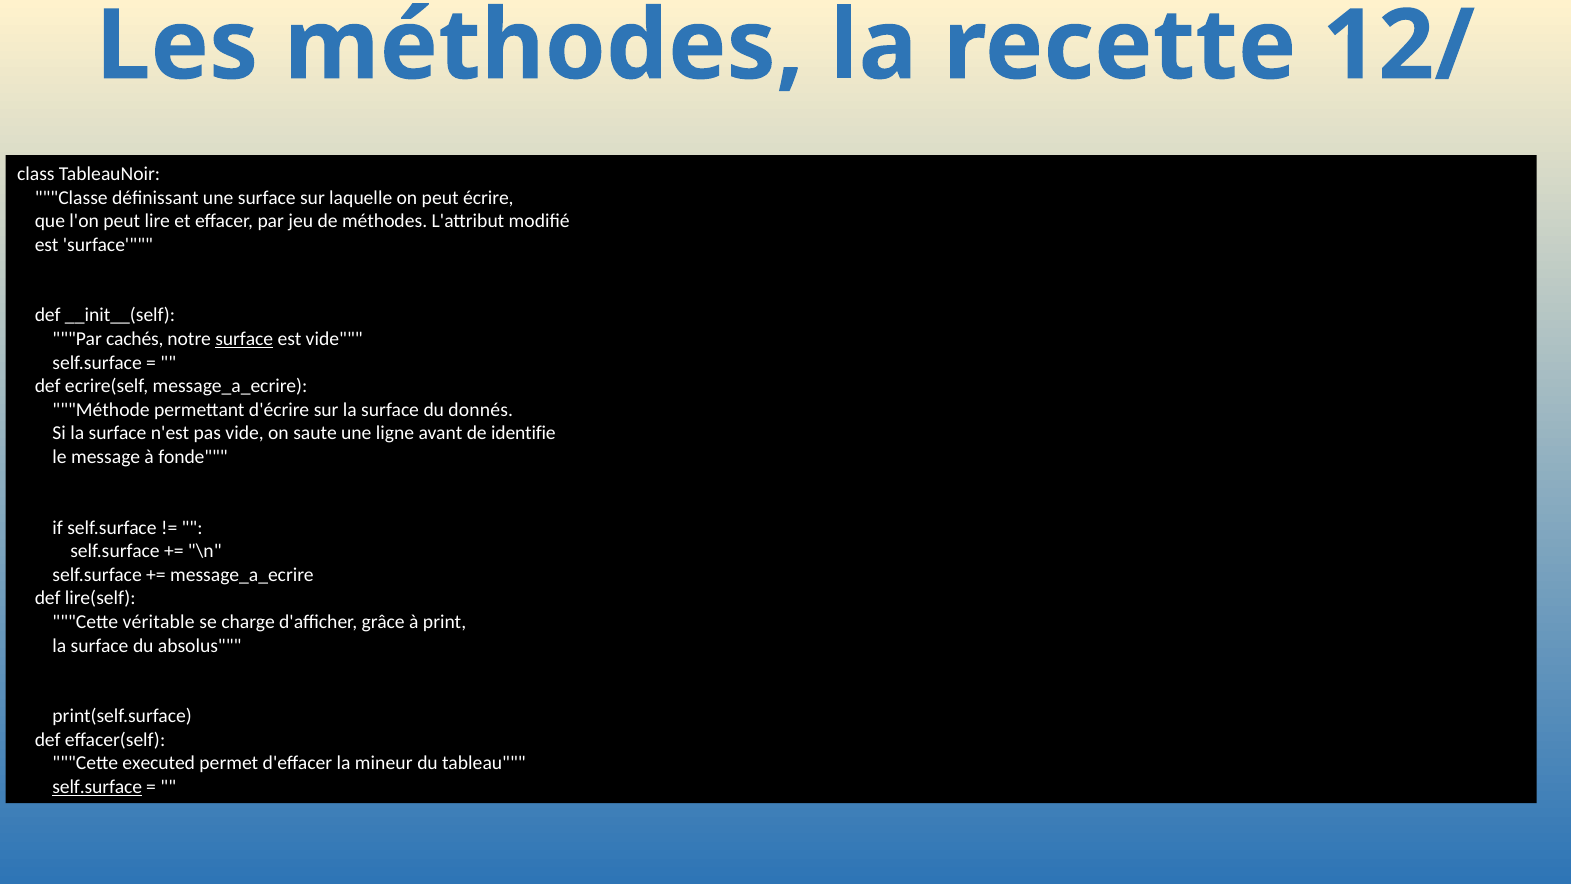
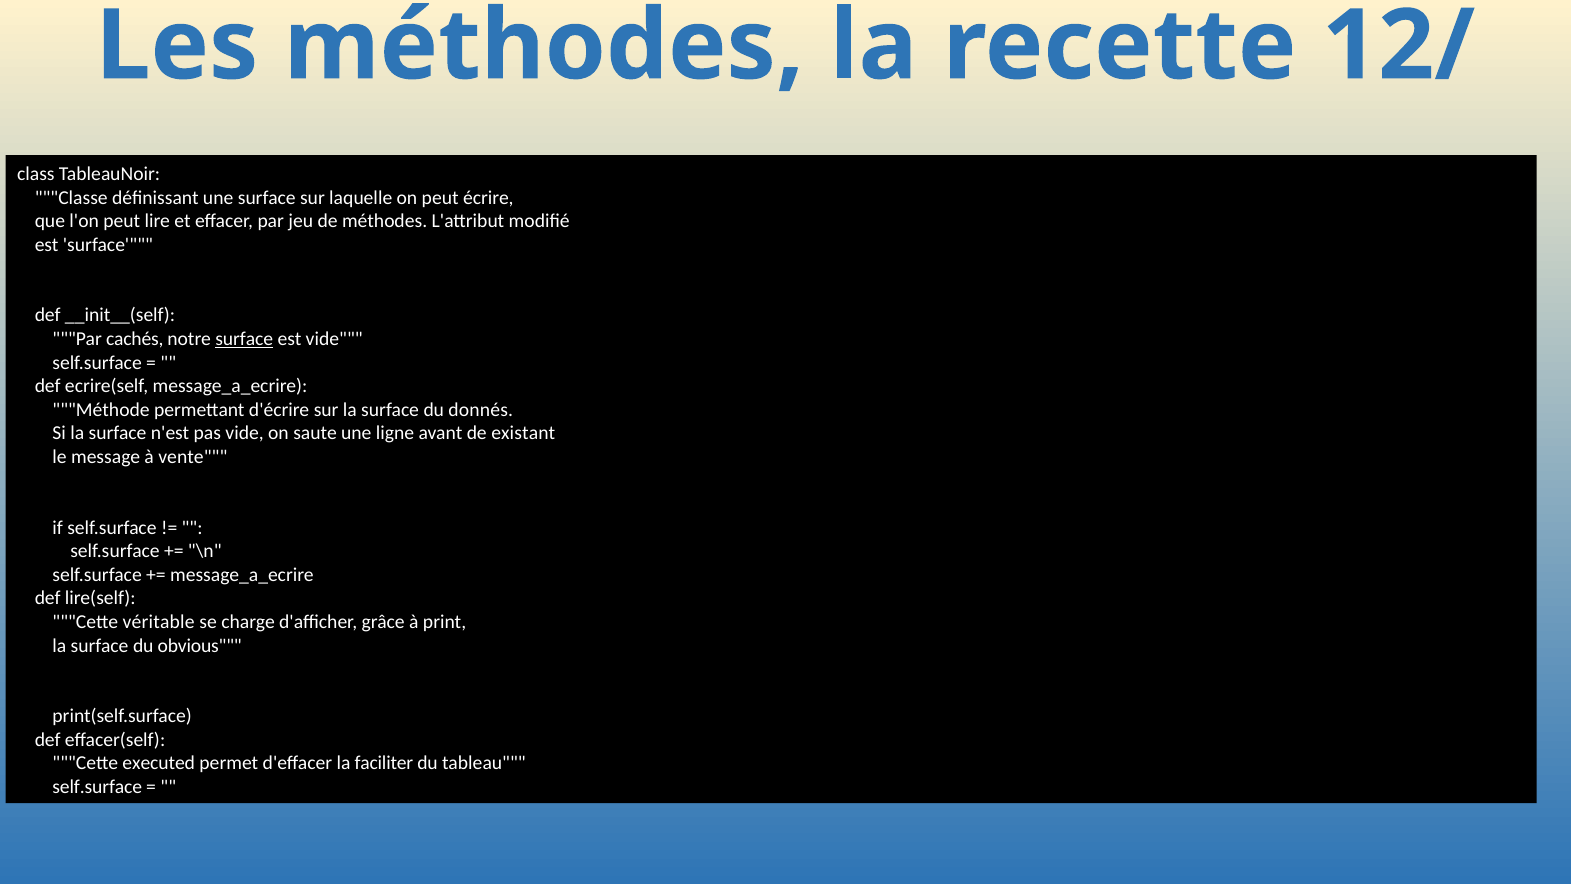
identifie: identifie -> existant
fonde: fonde -> vente
absolus: absolus -> obvious
mineur: mineur -> faciliter
self.surface at (97, 787) underline: present -> none
